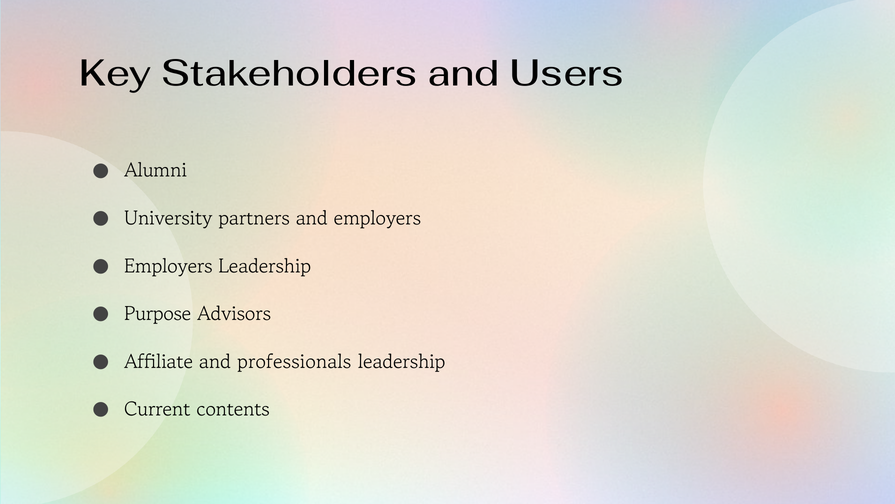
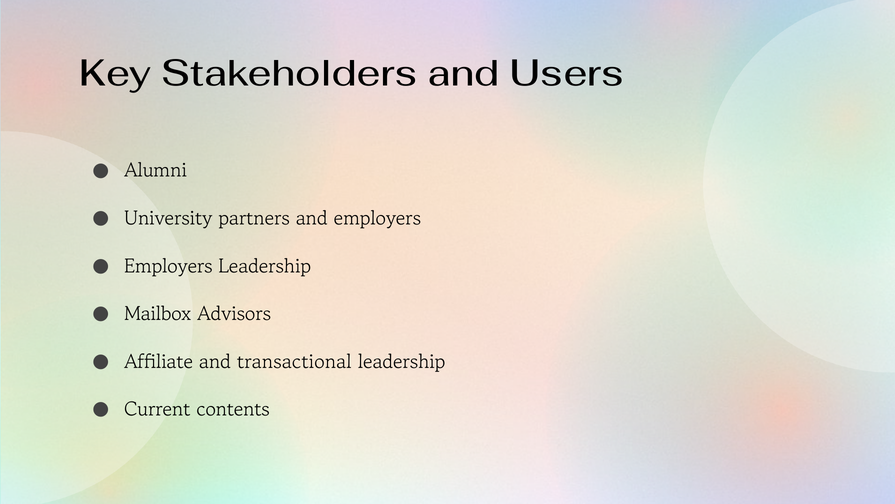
Purpose: Purpose -> Mailbox
professionals: professionals -> transactional
